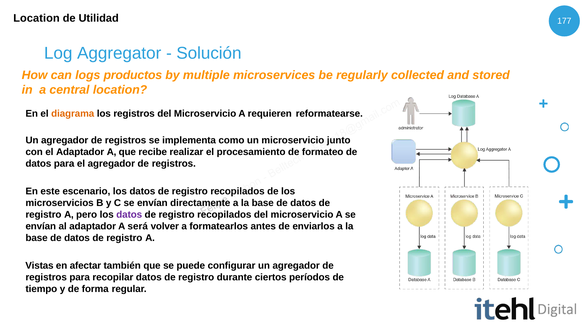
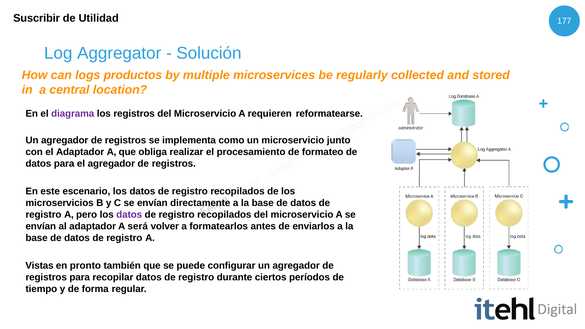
Location at (36, 18): Location -> Suscribir
diagrama colour: orange -> purple
recibe: recibe -> obliga
afectar: afectar -> pronto
